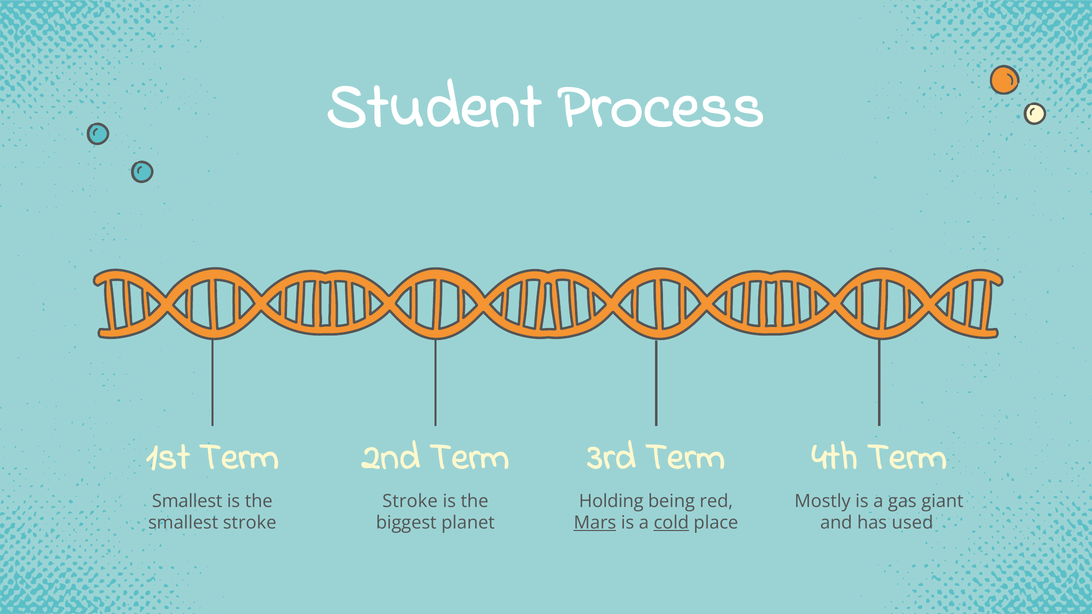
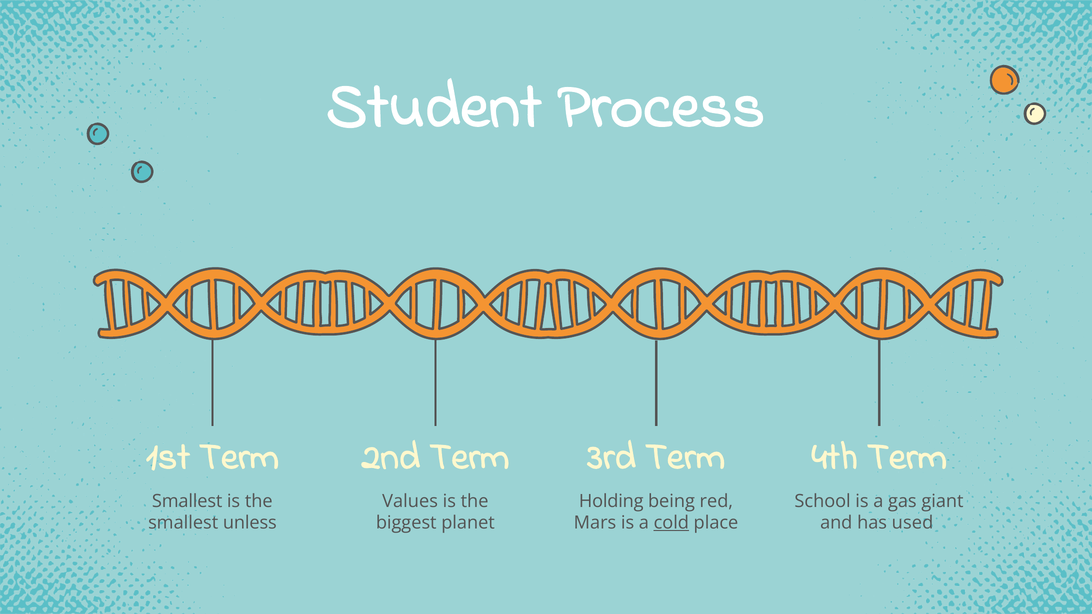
Stroke at (410, 501): Stroke -> Values
Mostly: Mostly -> School
smallest stroke: stroke -> unless
Mars underline: present -> none
